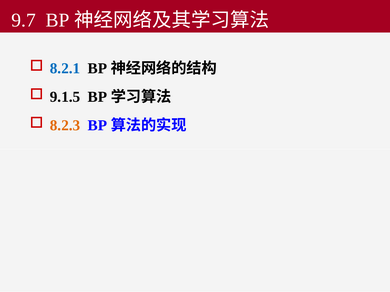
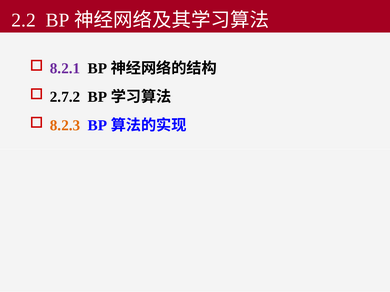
9.7: 9.7 -> 2.2
8.2.1 colour: blue -> purple
9.1.5: 9.1.5 -> 2.7.2
